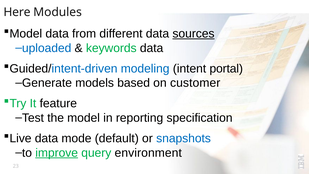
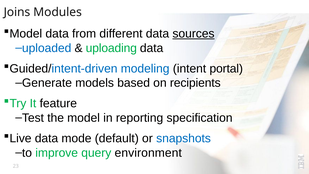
Here: Here -> Joins
keywords: keywords -> uploading
customer: customer -> recipients
improve underline: present -> none
